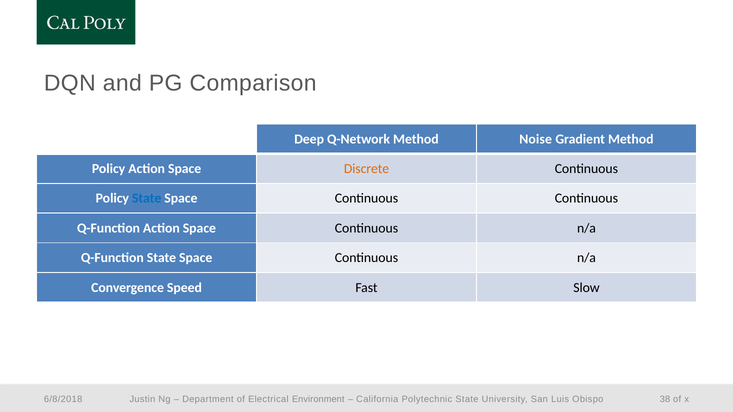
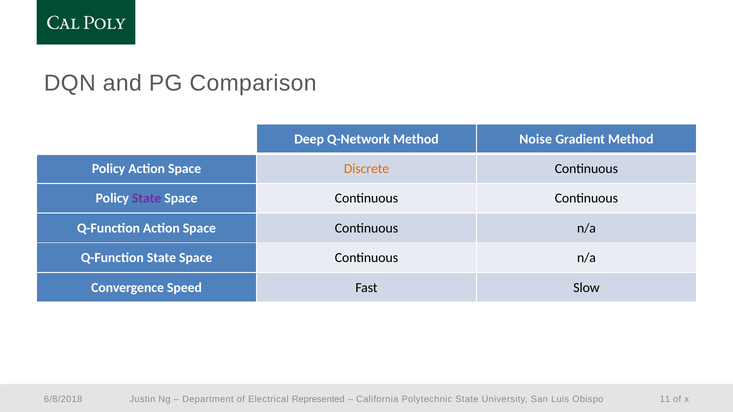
State at (147, 199) colour: blue -> purple
Environment: Environment -> Represented
38: 38 -> 11
